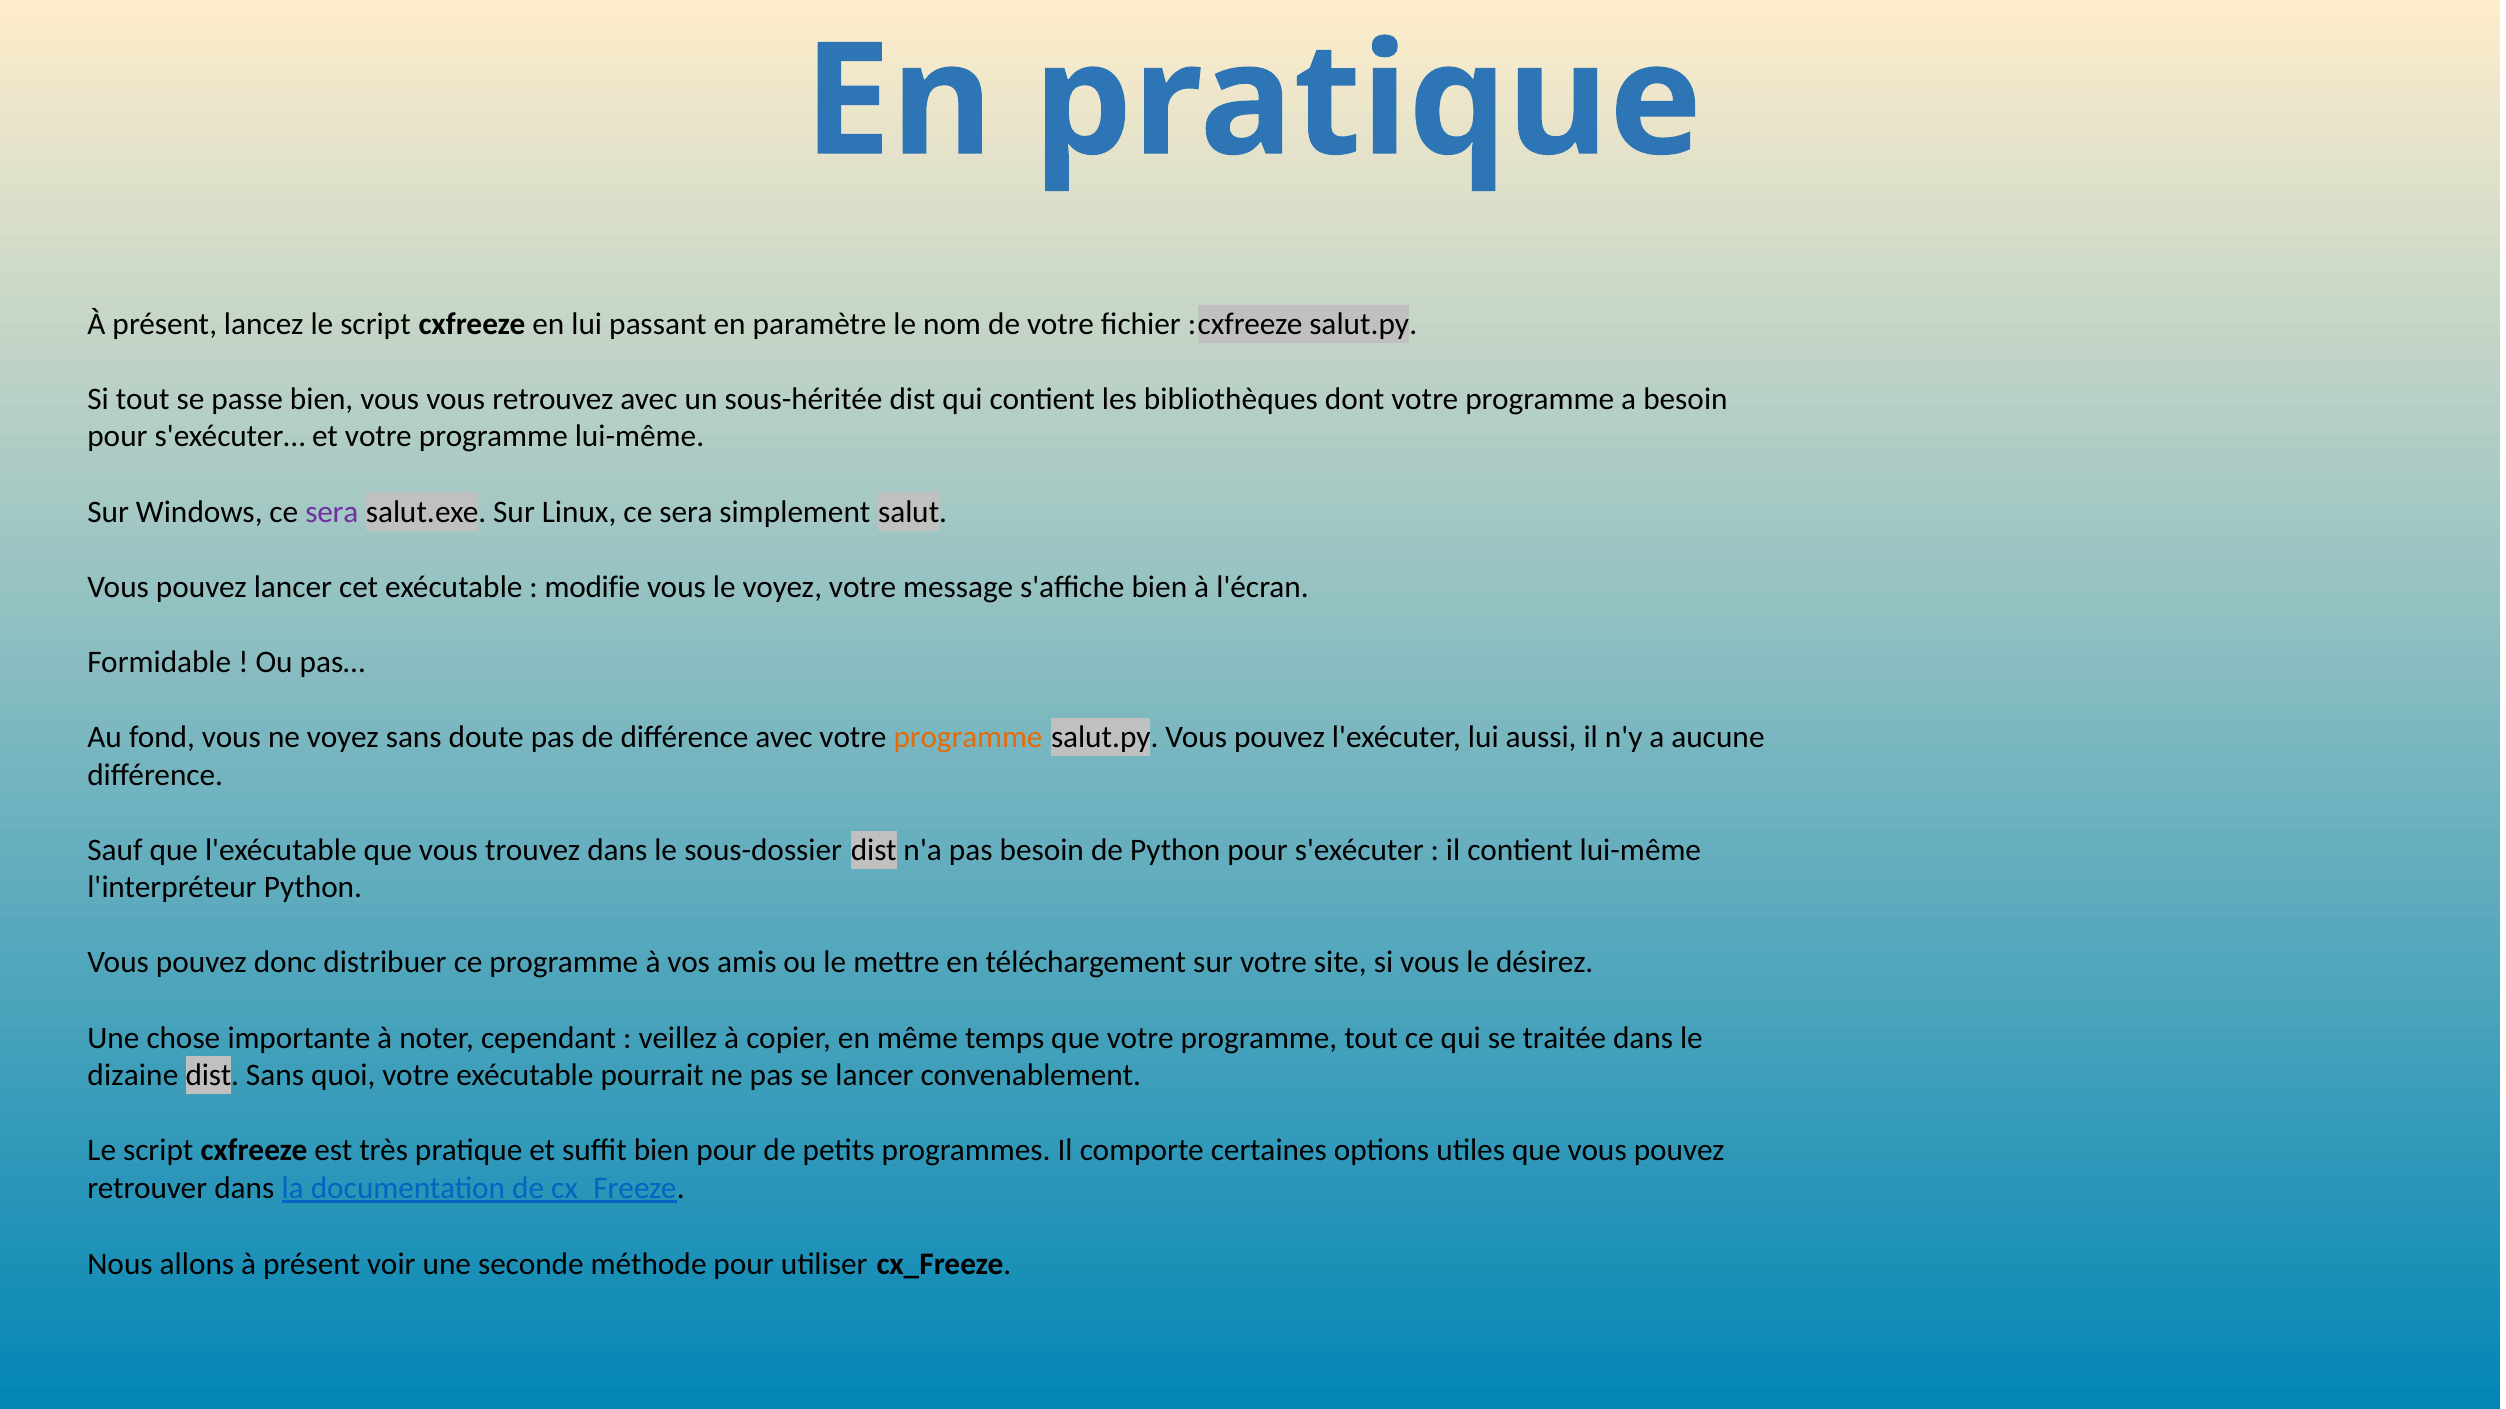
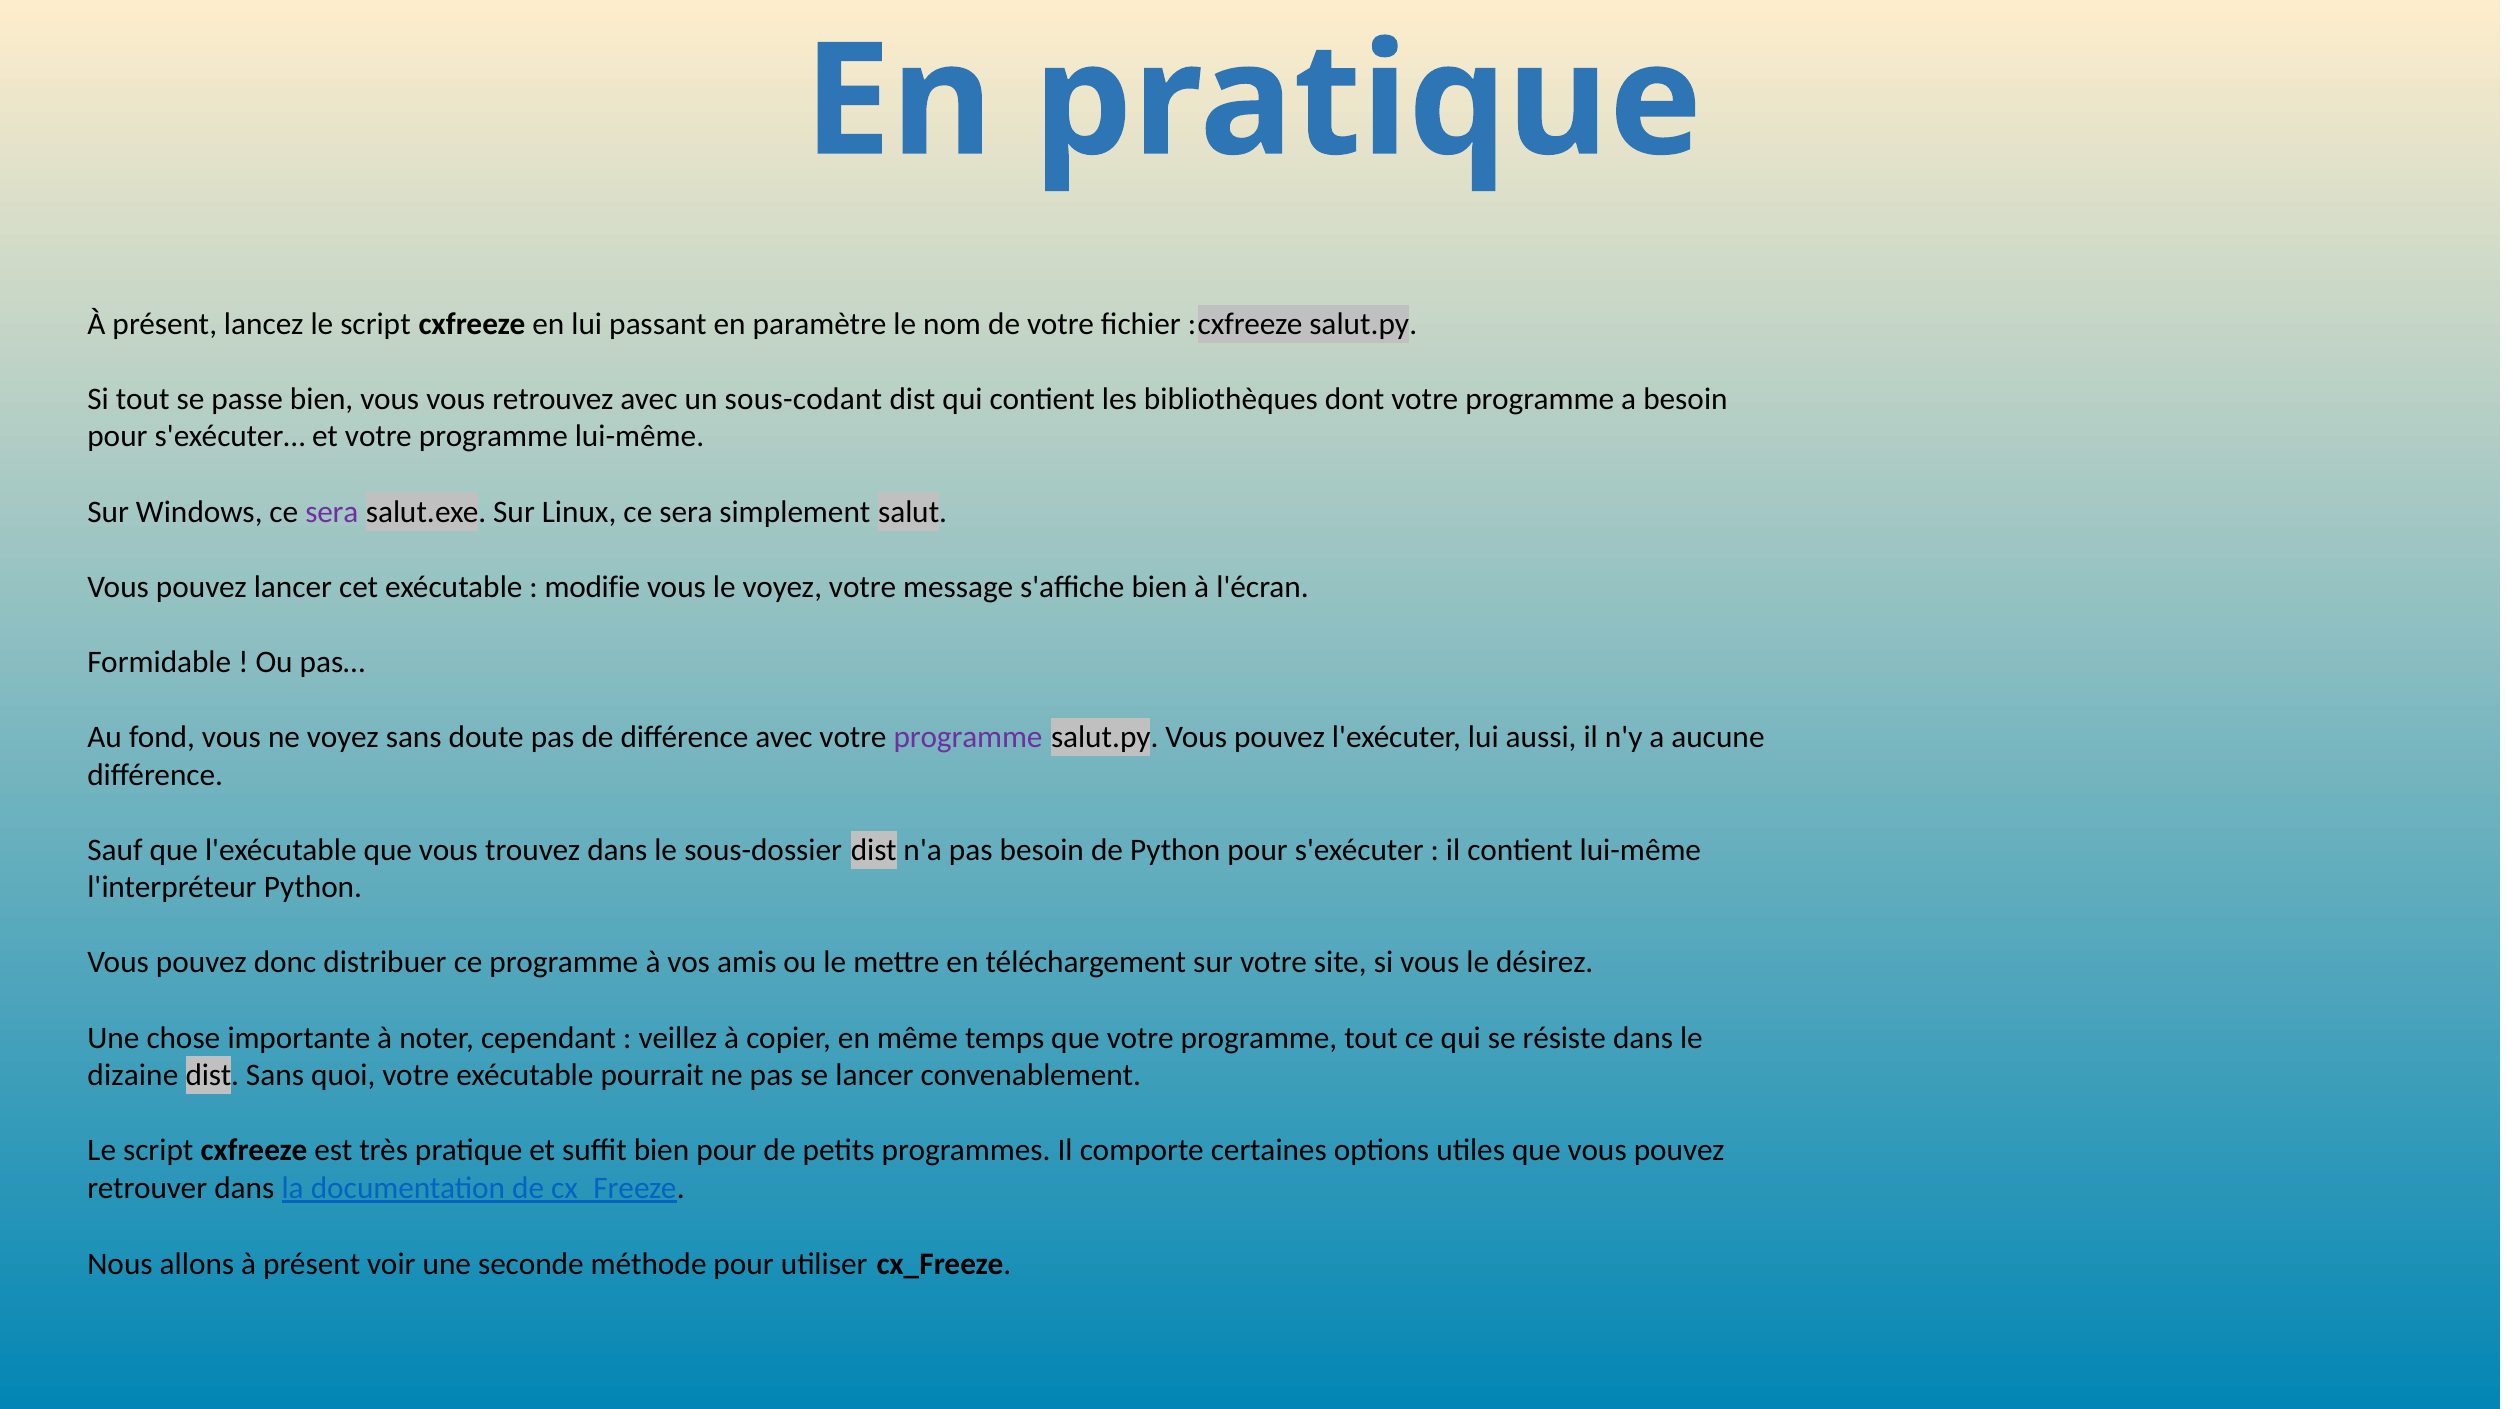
sous-héritée: sous-héritée -> sous-codant
programme at (968, 738) colour: orange -> purple
traitée: traitée -> résiste
